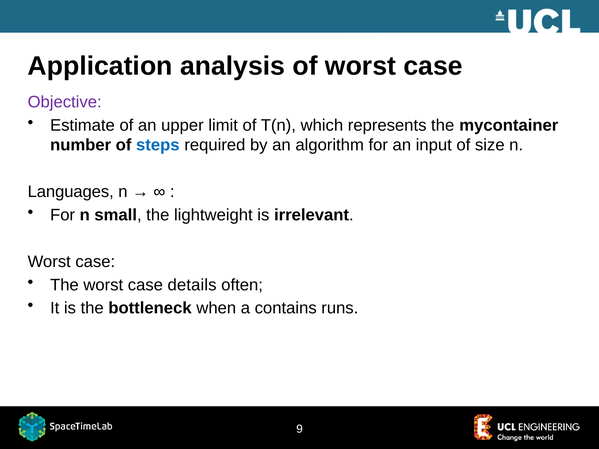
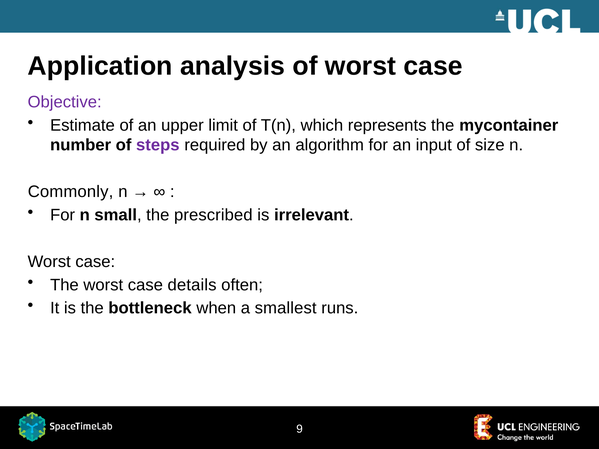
steps colour: blue -> purple
Languages: Languages -> Commonly
lightweight: lightweight -> prescribed
contains: contains -> smallest
